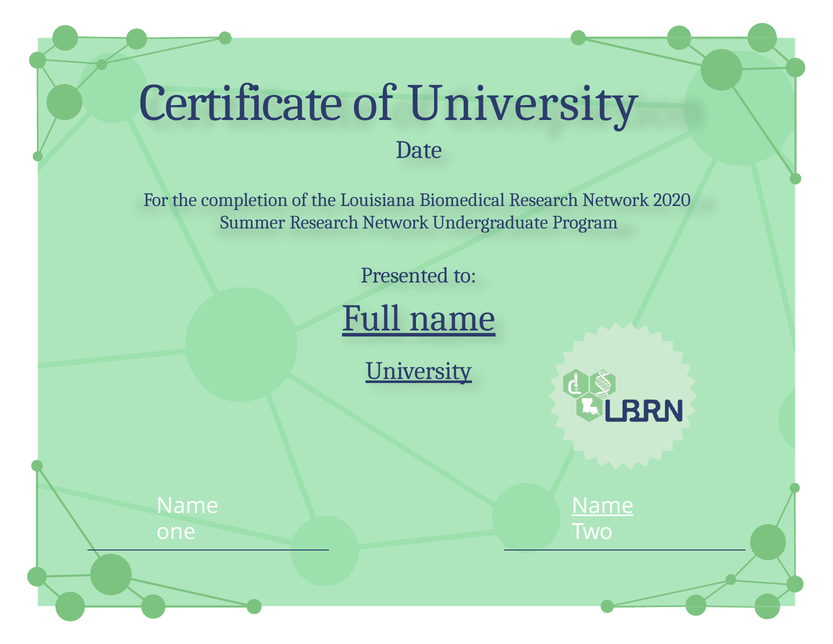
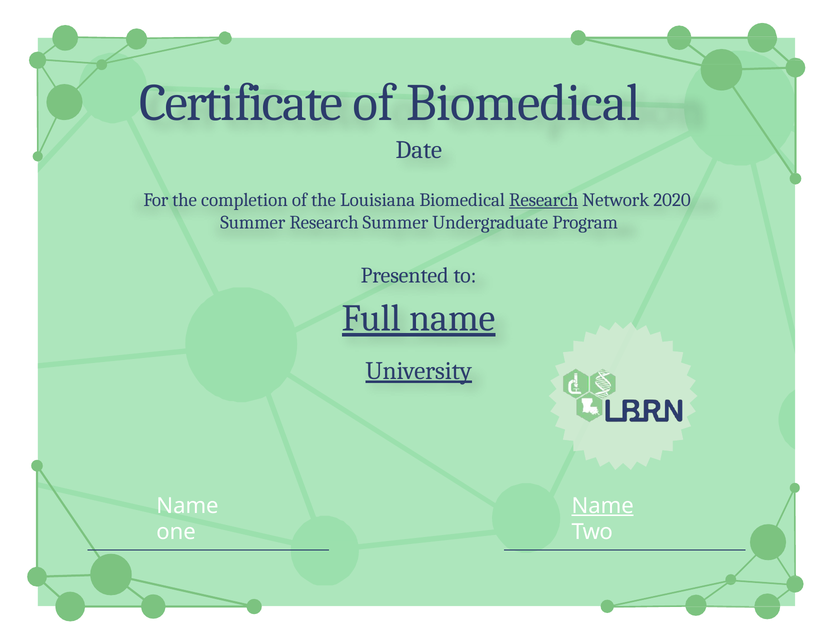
of University: University -> Biomedical
Research at (544, 200) underline: none -> present
Summer Research Network: Network -> Summer
